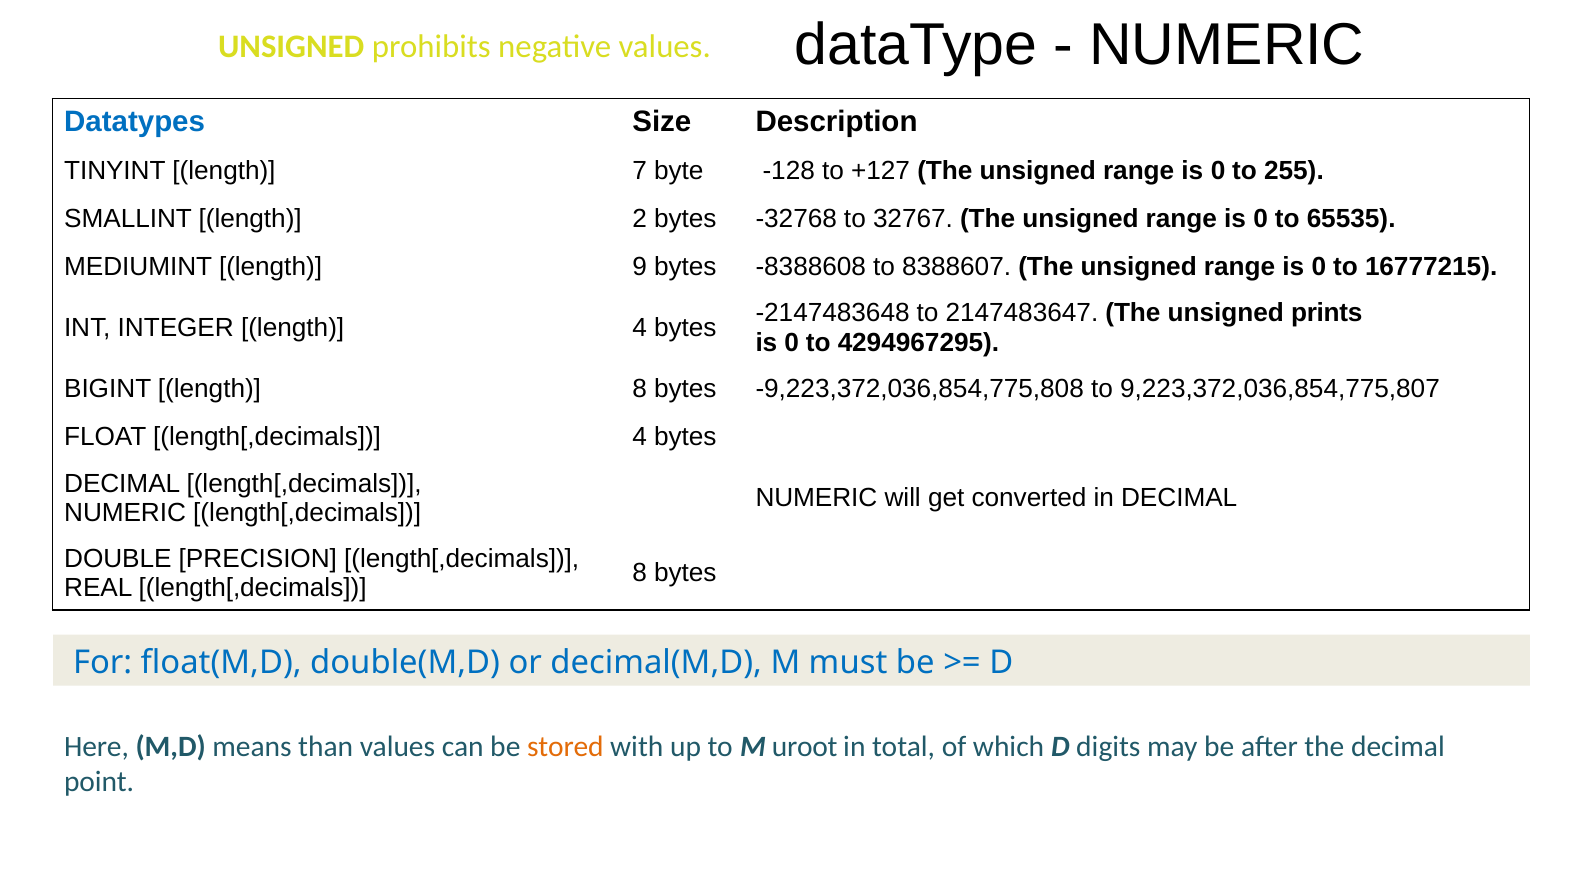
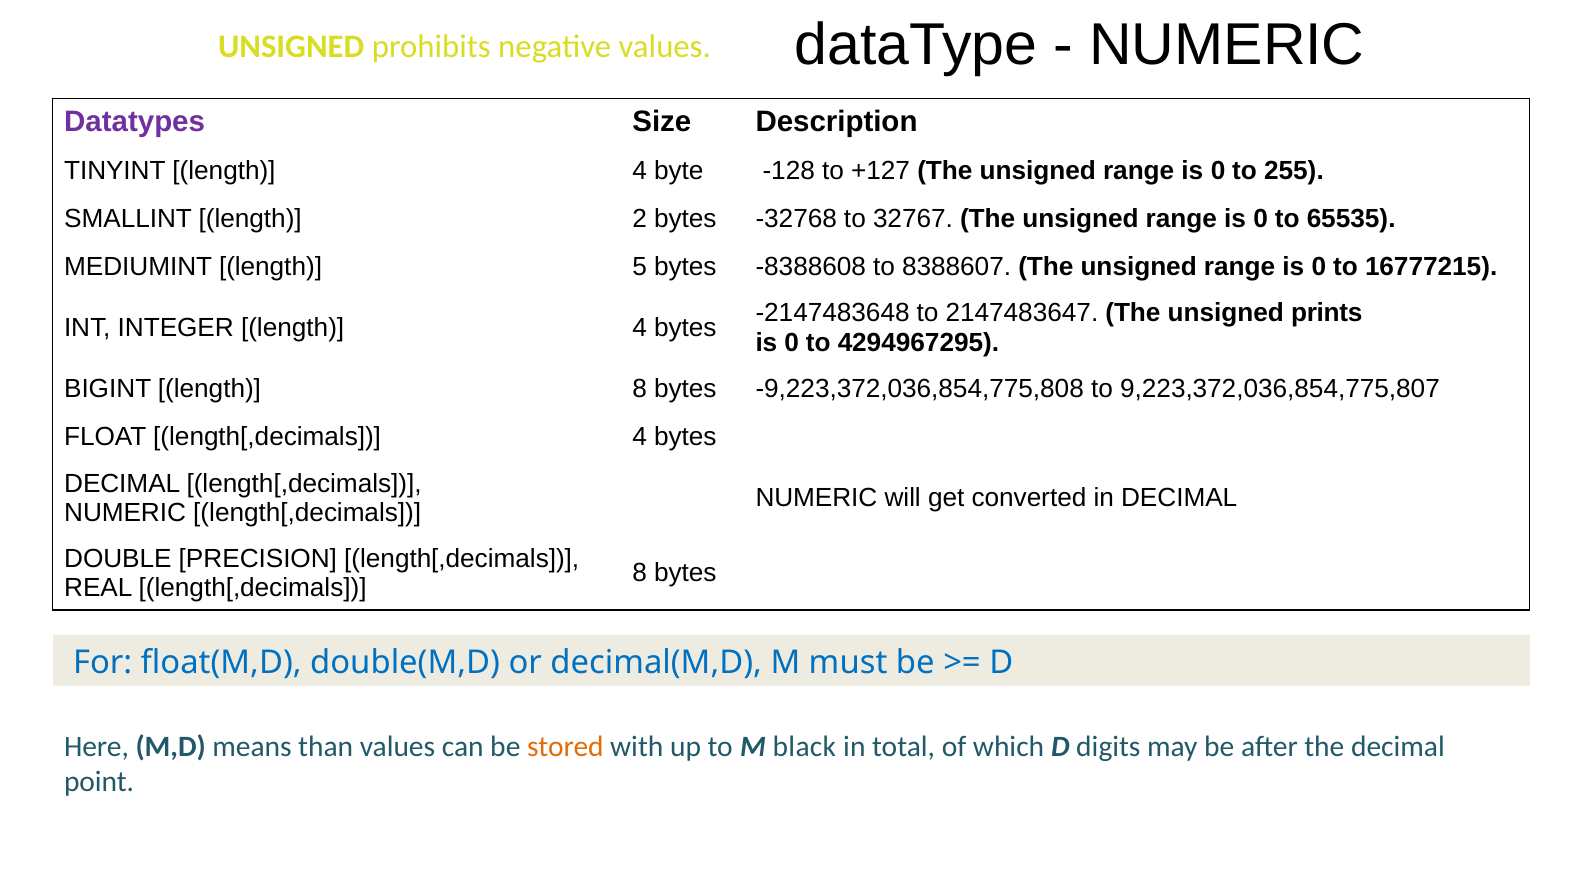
Datatypes colour: blue -> purple
TINYINT length 7: 7 -> 4
9: 9 -> 5
uroot: uroot -> black
